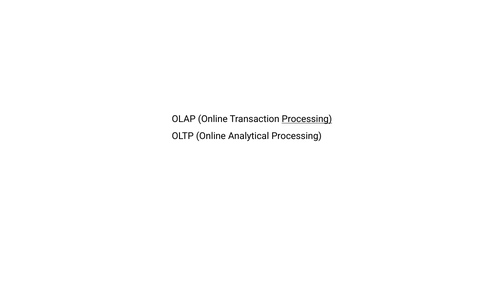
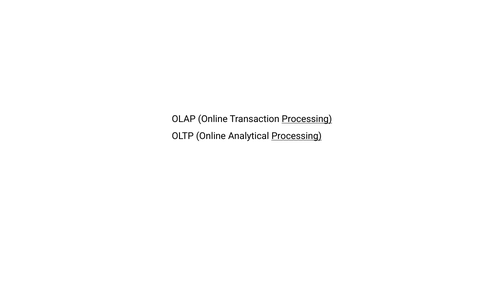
Processing at (297, 136) underline: none -> present
